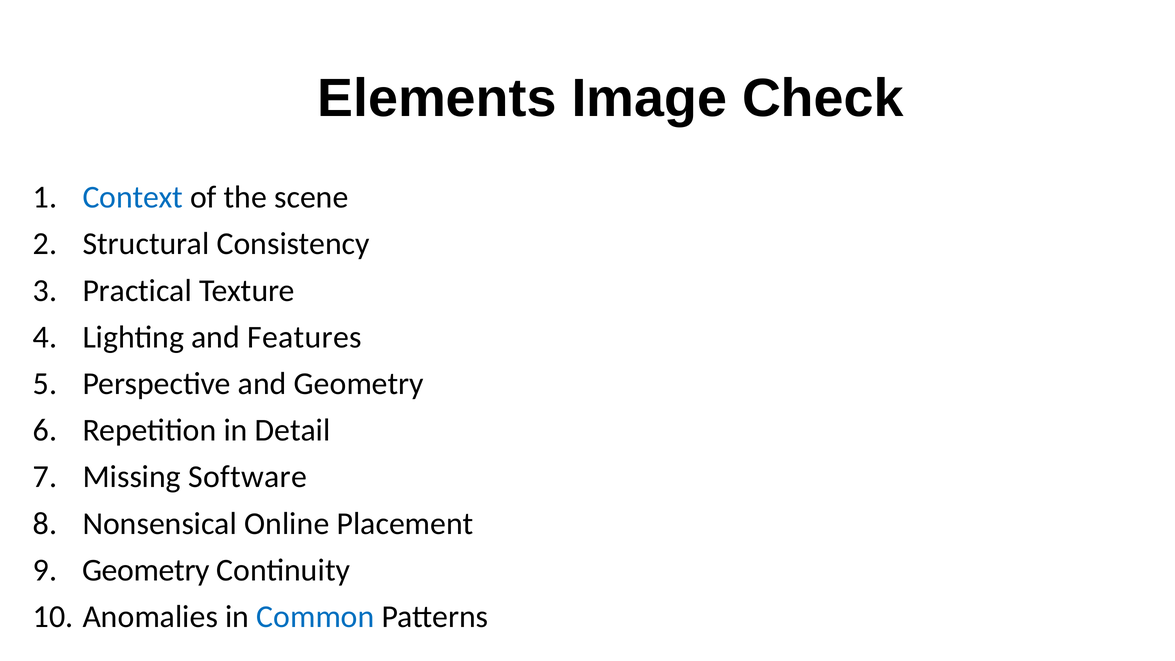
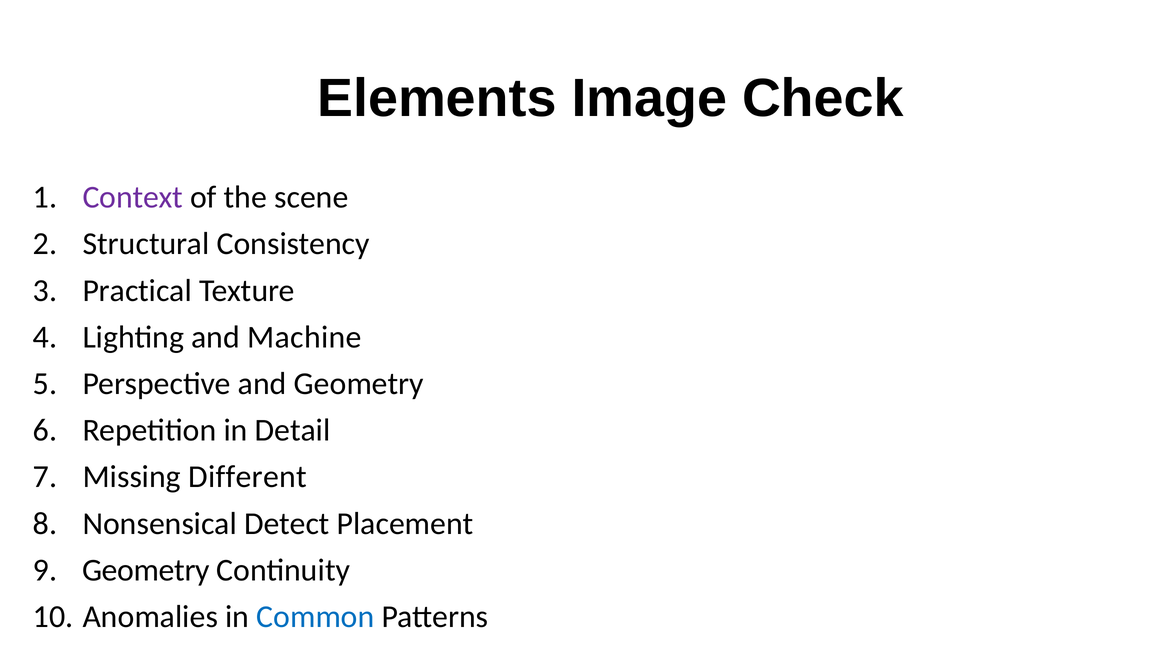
Context colour: blue -> purple
Features: Features -> Machine
Software: Software -> Different
Online: Online -> Detect
